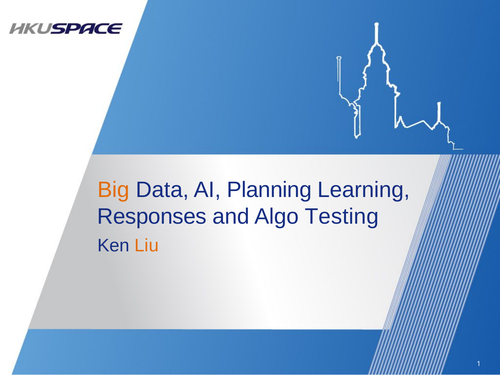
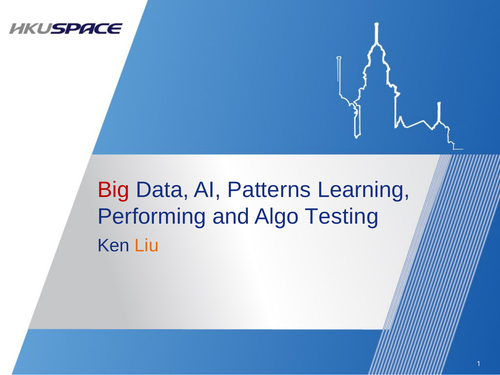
Big colour: orange -> red
Planning: Planning -> Patterns
Responses: Responses -> Performing
